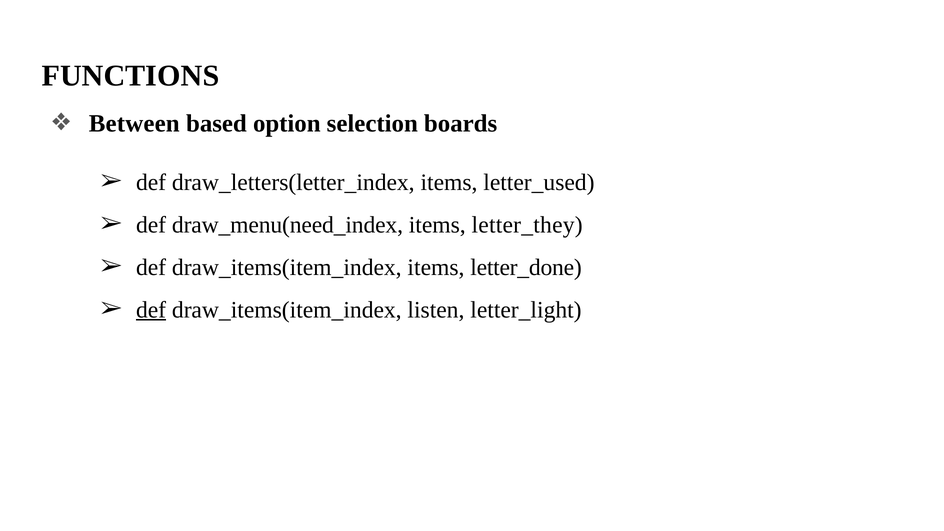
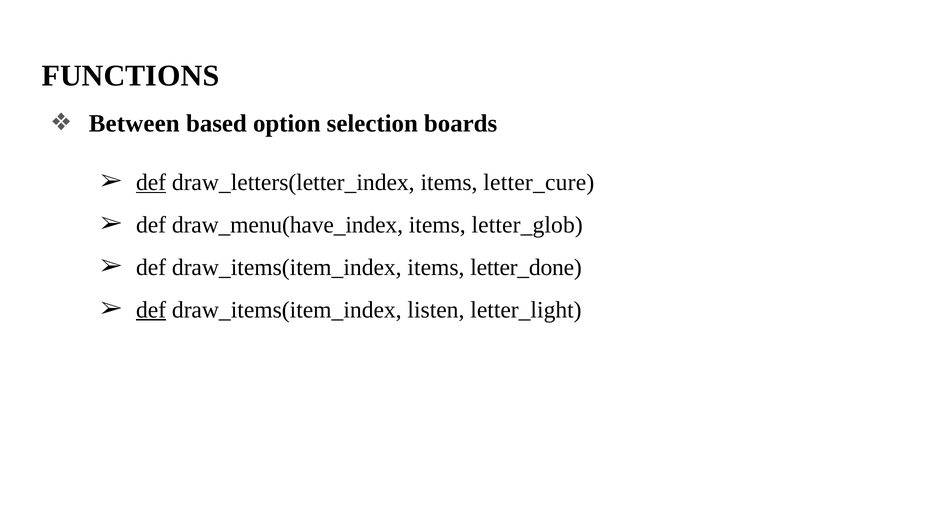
def at (151, 182) underline: none -> present
letter_used: letter_used -> letter_cure
draw_menu(need_index: draw_menu(need_index -> draw_menu(have_index
letter_they: letter_they -> letter_glob
